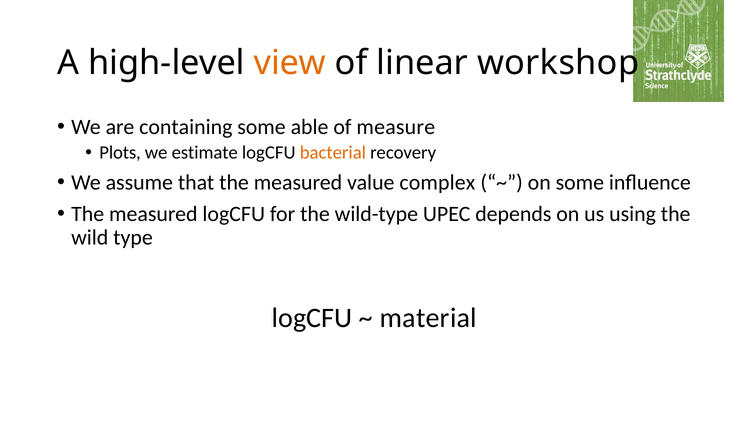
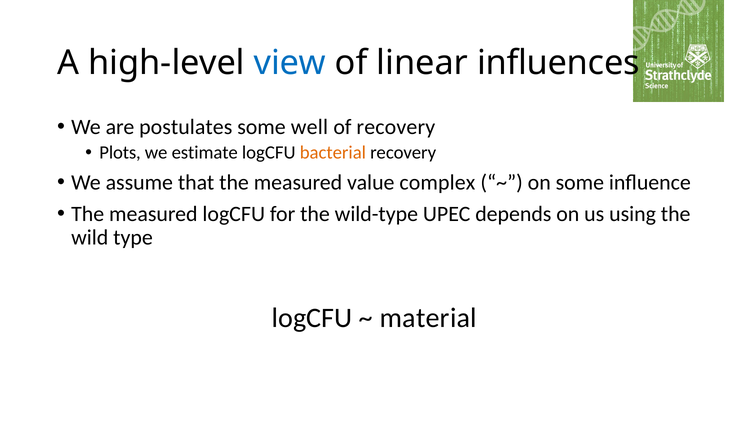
view colour: orange -> blue
workshop: workshop -> influences
containing: containing -> postulates
able: able -> well
of measure: measure -> recovery
